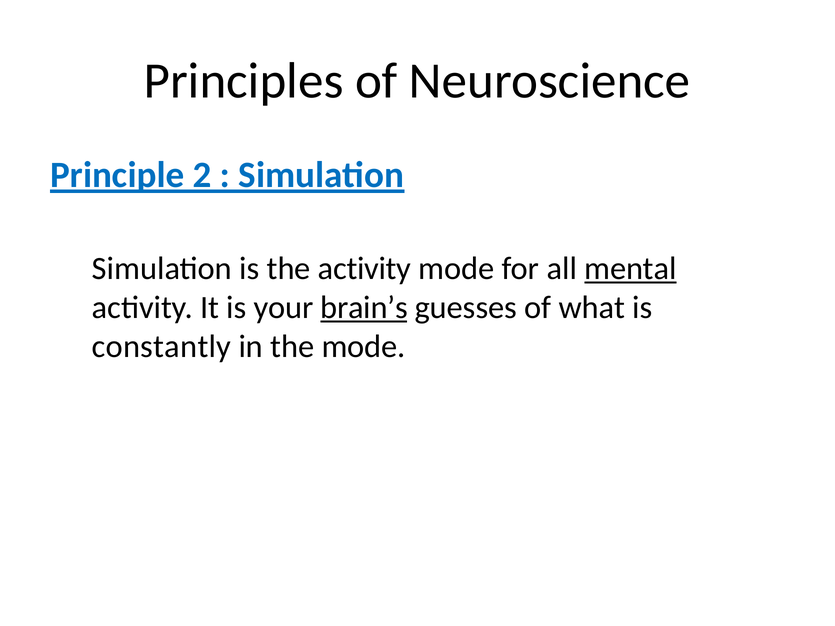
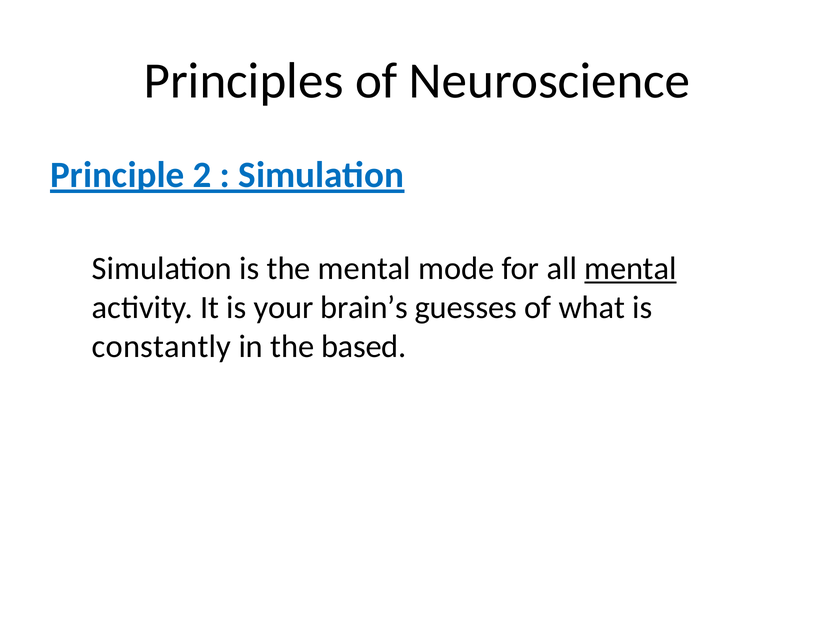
the activity: activity -> mental
brain’s underline: present -> none
the mode: mode -> based
